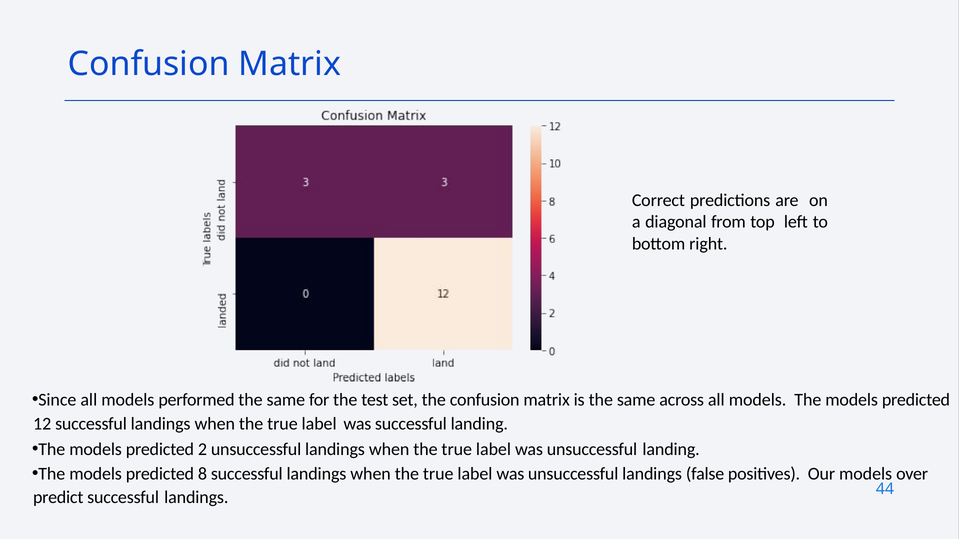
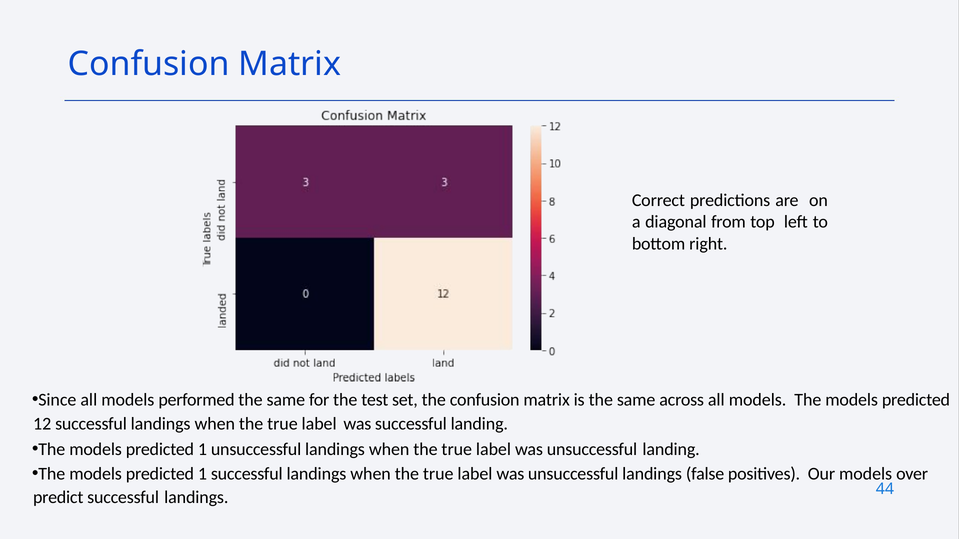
2 at (202, 450): 2 -> 1
8 at (202, 474): 8 -> 1
